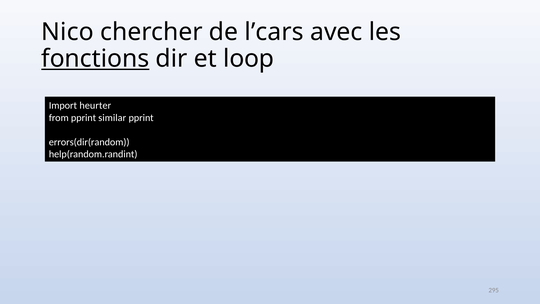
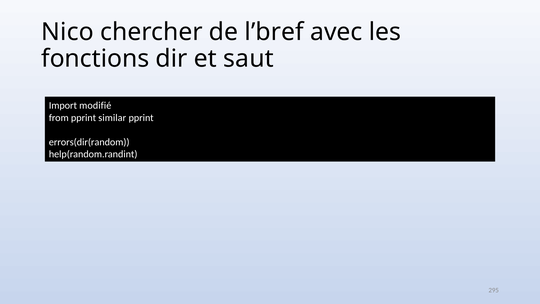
l’cars: l’cars -> l’bref
fonctions underline: present -> none
loop: loop -> saut
heurter: heurter -> modifié
